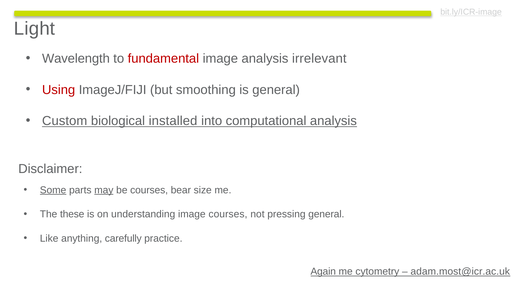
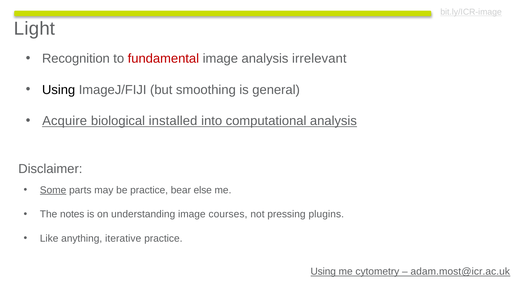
Wavelength: Wavelength -> Recognition
Using at (59, 90) colour: red -> black
Custom: Custom -> Acquire
may underline: present -> none
be courses: courses -> practice
size: size -> else
these: these -> notes
pressing general: general -> plugins
carefully: carefully -> iterative
Again at (323, 272): Again -> Using
